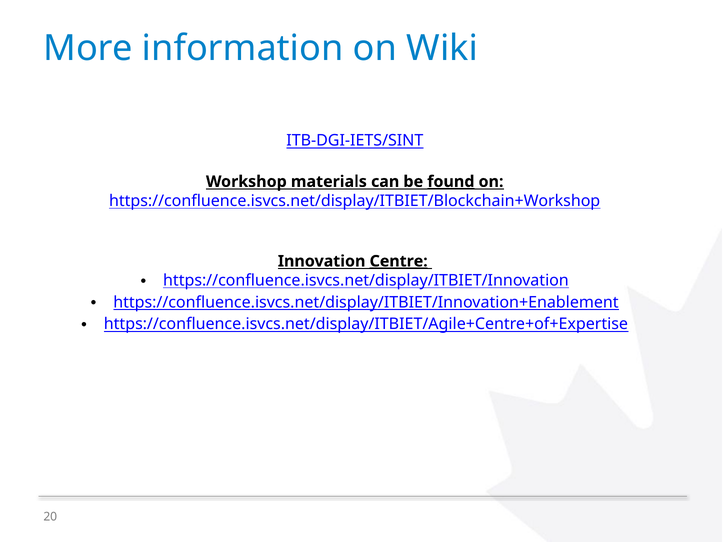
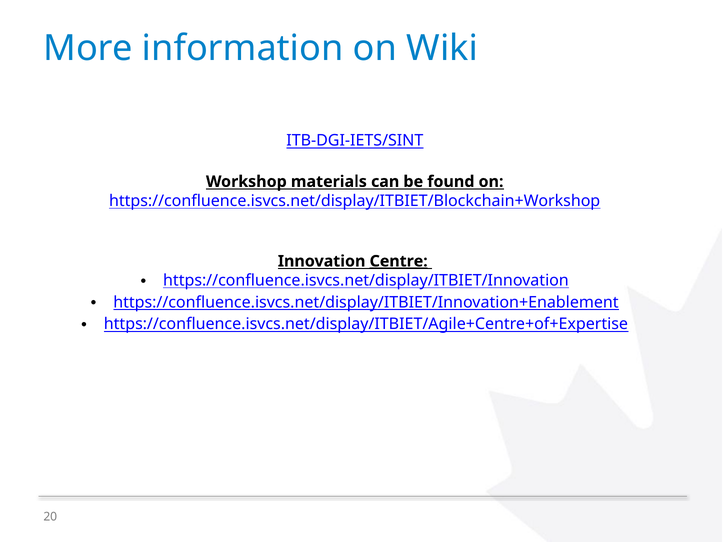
found underline: present -> none
